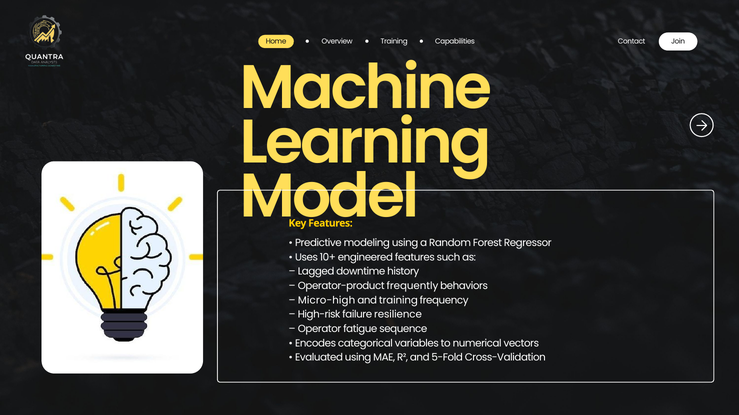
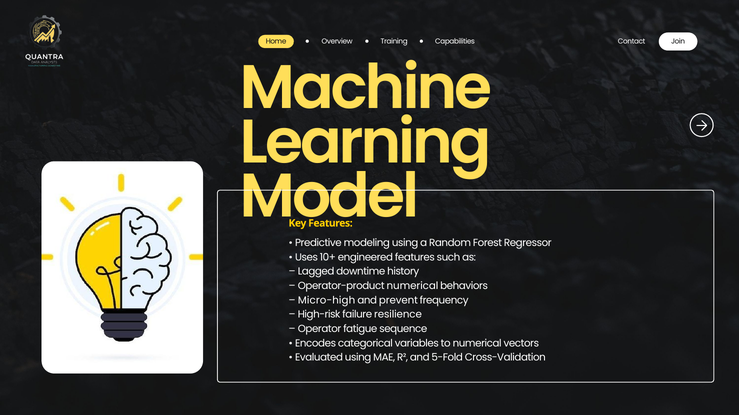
Operator-product frequently: frequently -> numerical
and training: training -> prevent
